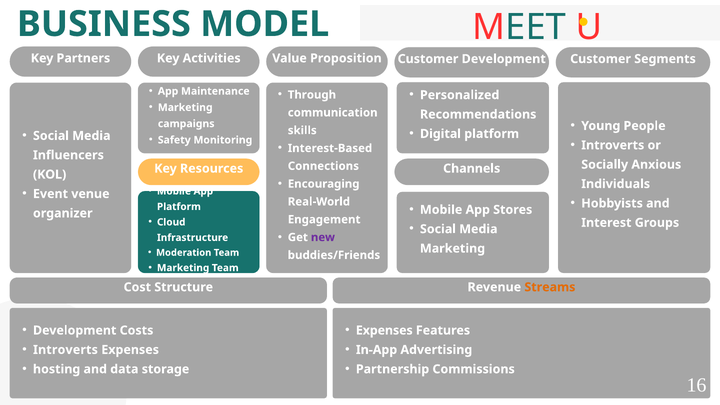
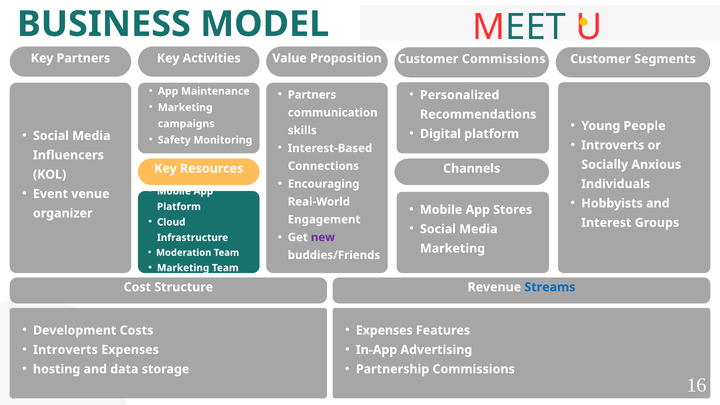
Customer Development: Development -> Commissions
Through at (312, 95): Through -> Partners
Streams colour: orange -> blue
